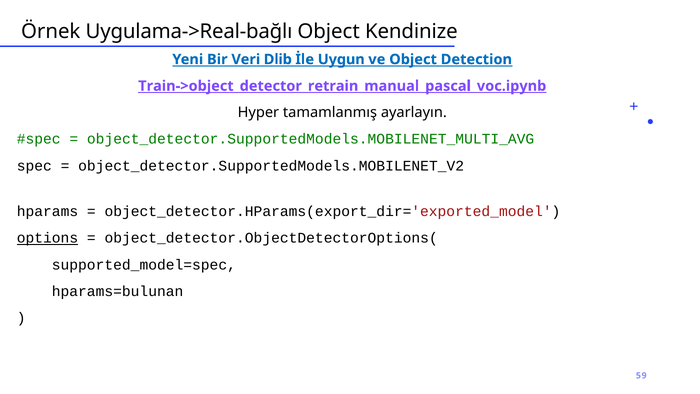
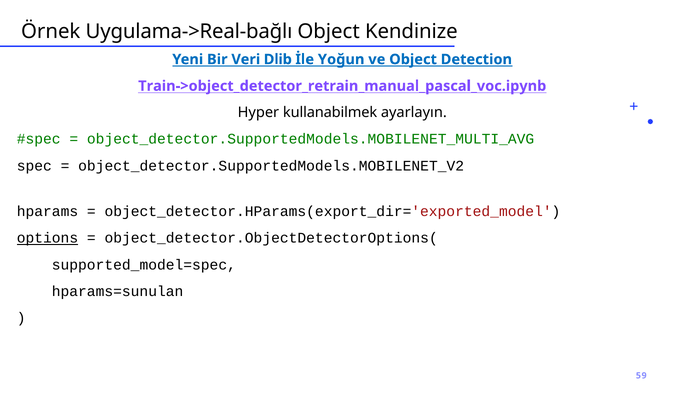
Uygun: Uygun -> Yoğun
Train->object_detector_retrain_manual_pascal_voc.ipynb underline: present -> none
tamamlanmış: tamamlanmış -> kullanabilmek
hparams=bulunan: hparams=bulunan -> hparams=sunulan
